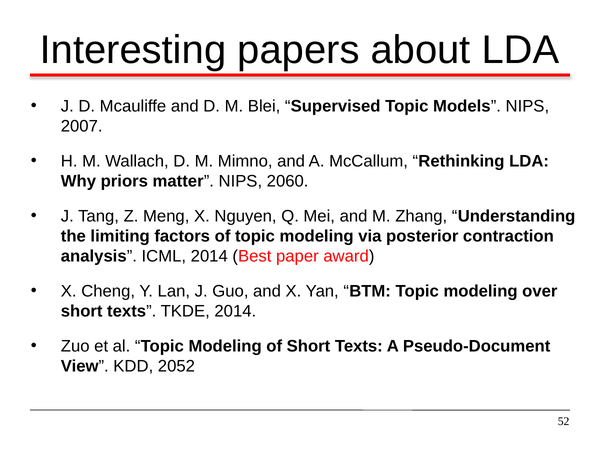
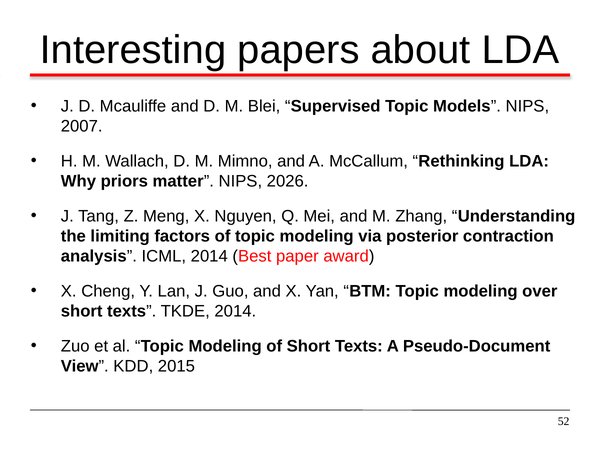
2060: 2060 -> 2026
2052: 2052 -> 2015
